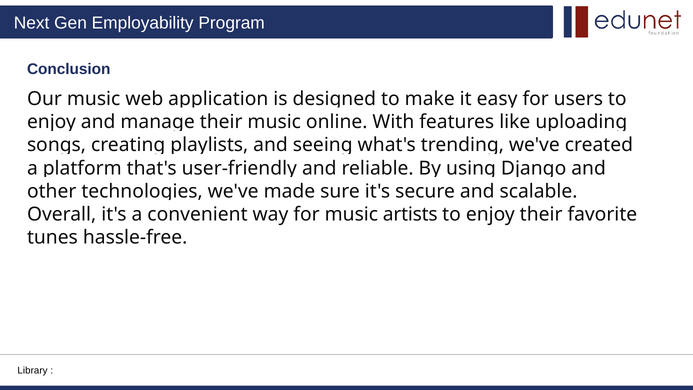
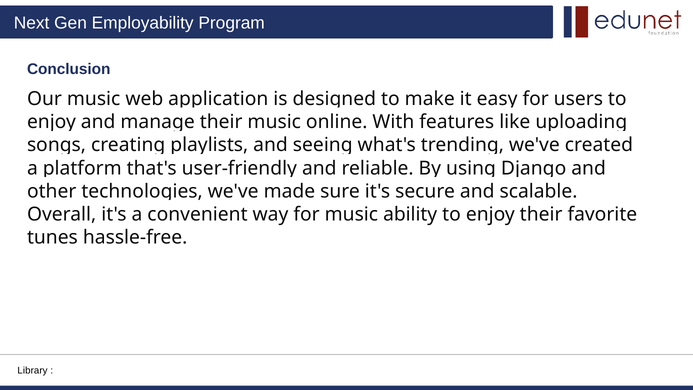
artists: artists -> ability
